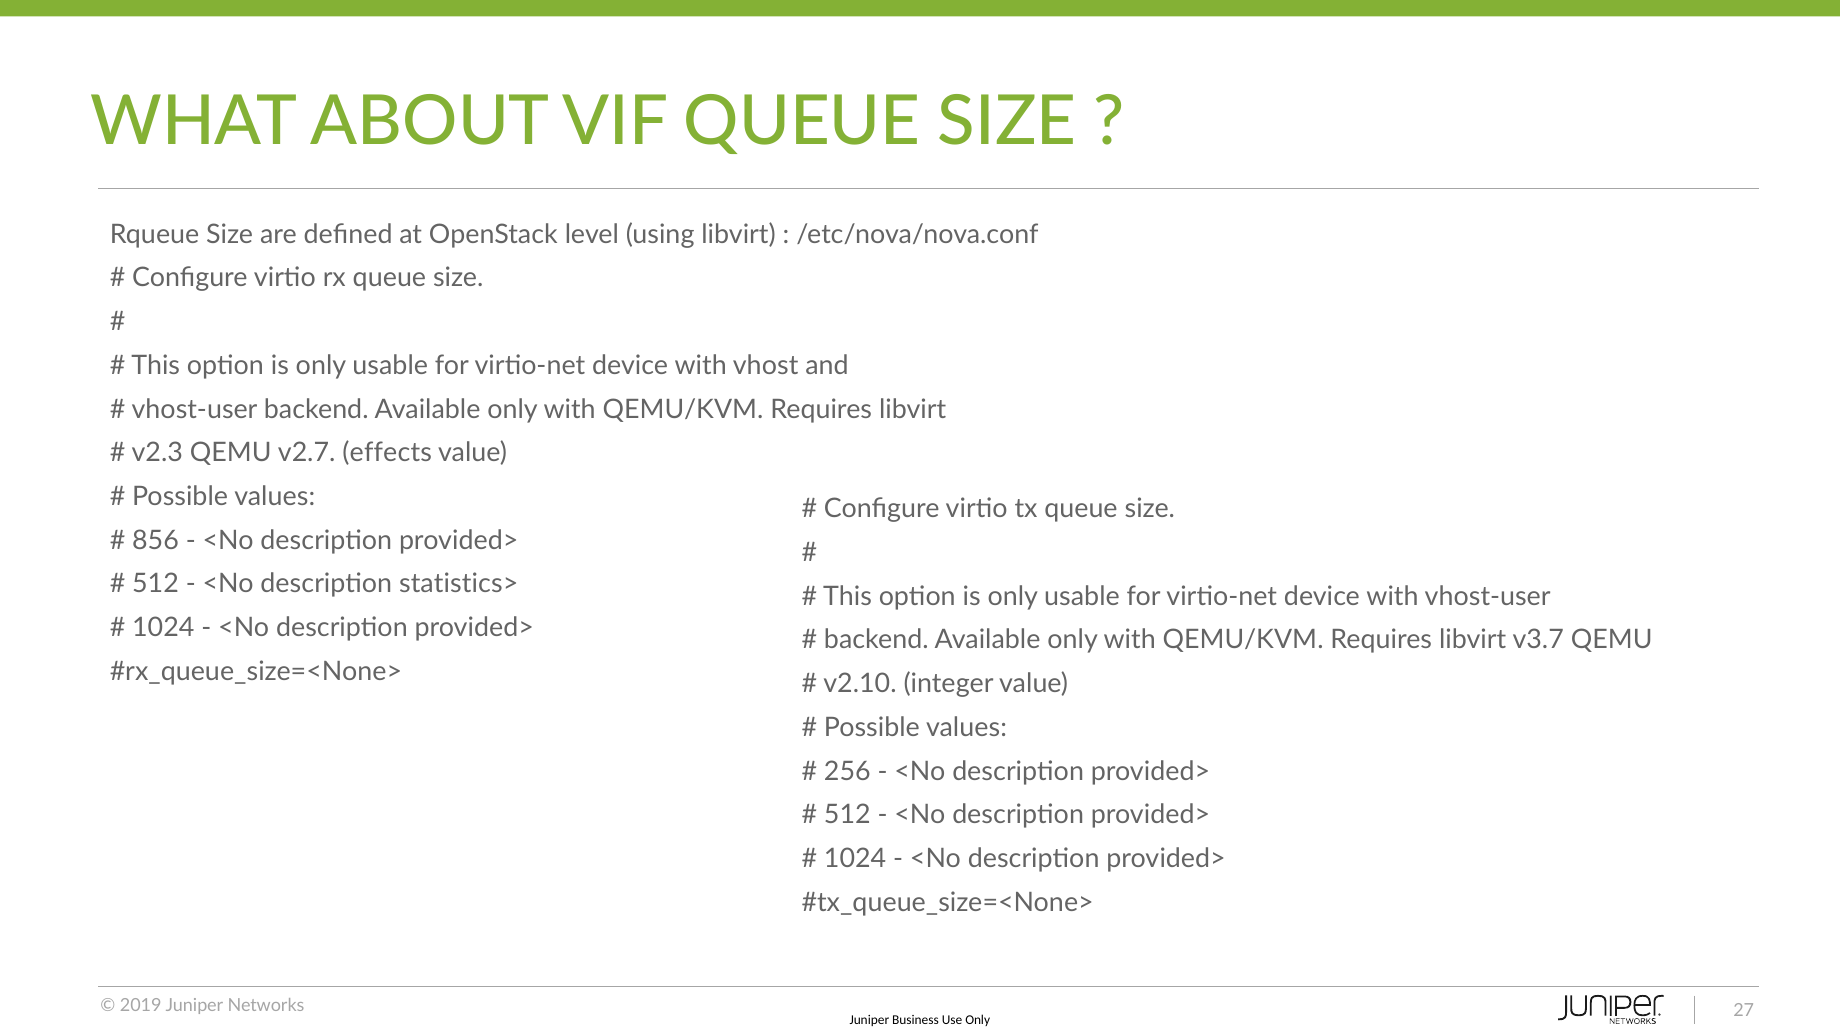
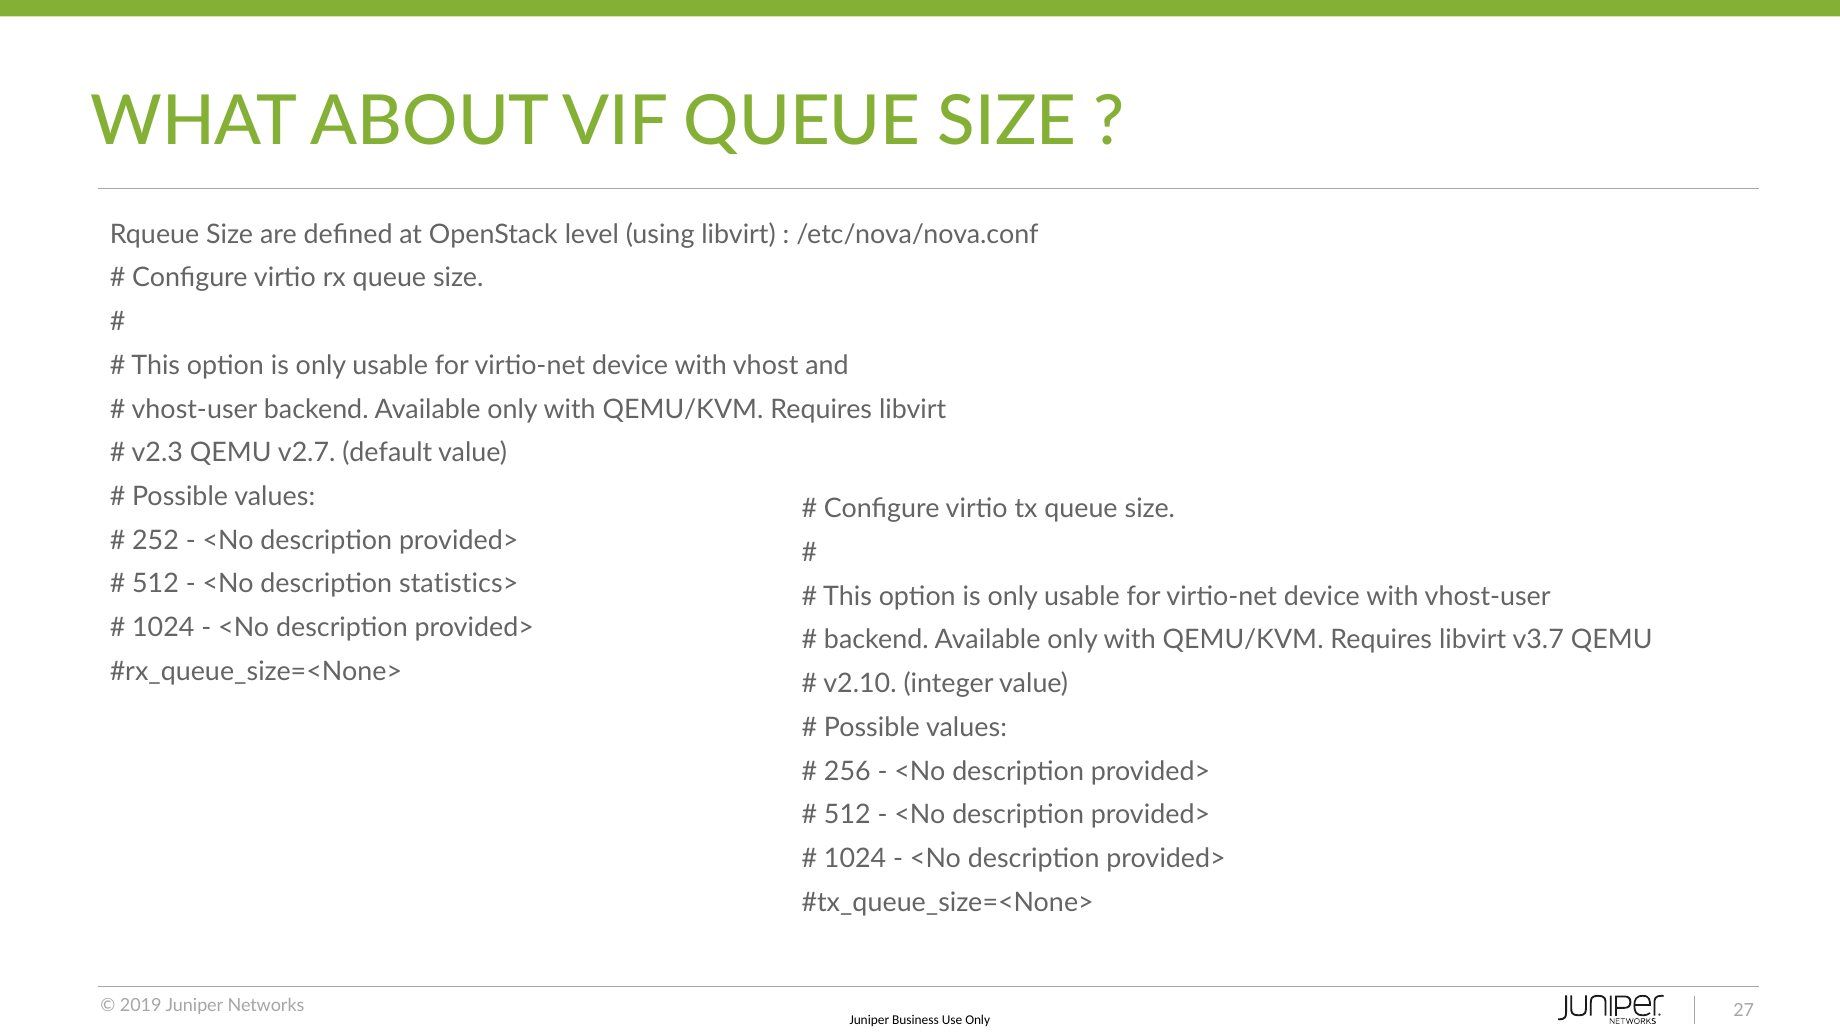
effects: effects -> default
856: 856 -> 252
